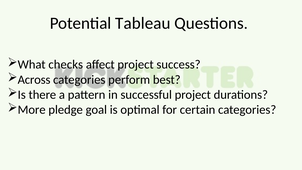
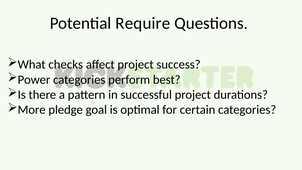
Tableau: Tableau -> Require
Across: Across -> Power
